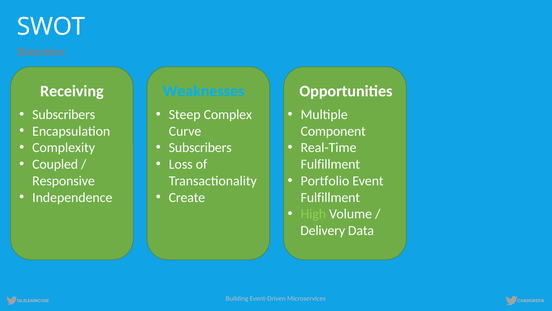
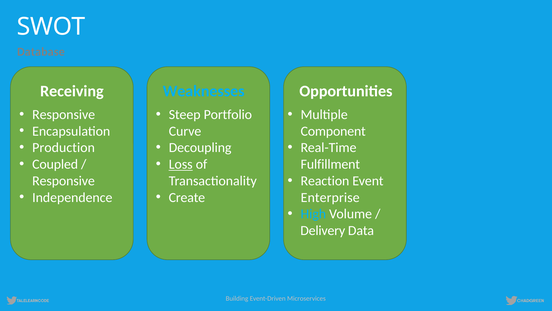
Detection: Detection -> Database
Subscribers at (64, 114): Subscribers -> Responsive
Complex: Complex -> Portfolio
Complexity: Complexity -> Production
Subscribers at (200, 148): Subscribers -> Decoupling
Loss underline: none -> present
Portfolio: Portfolio -> Reaction
Fulfillment at (330, 197): Fulfillment -> Enterprise
High colour: light green -> light blue
